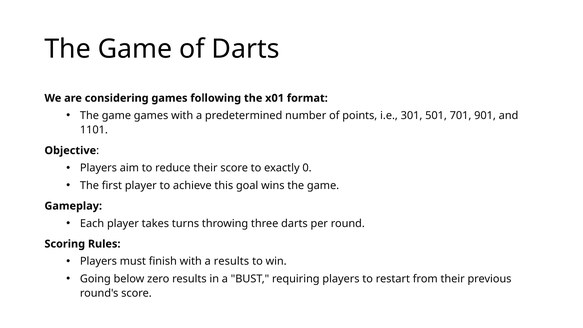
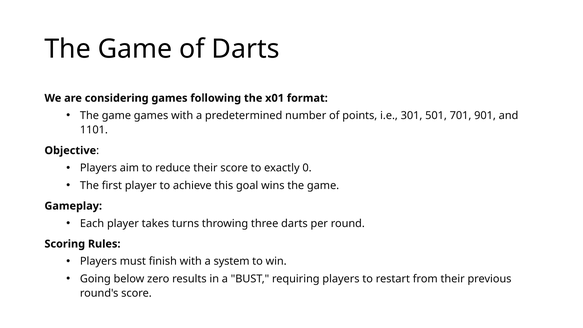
a results: results -> system
